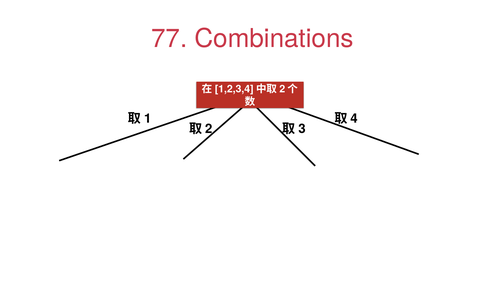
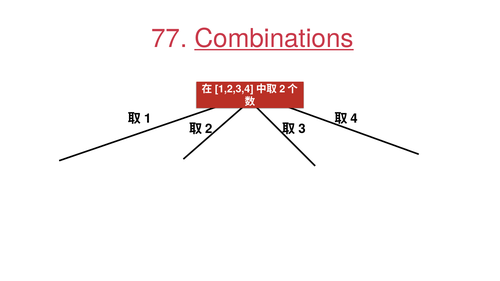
Combinations underline: none -> present
